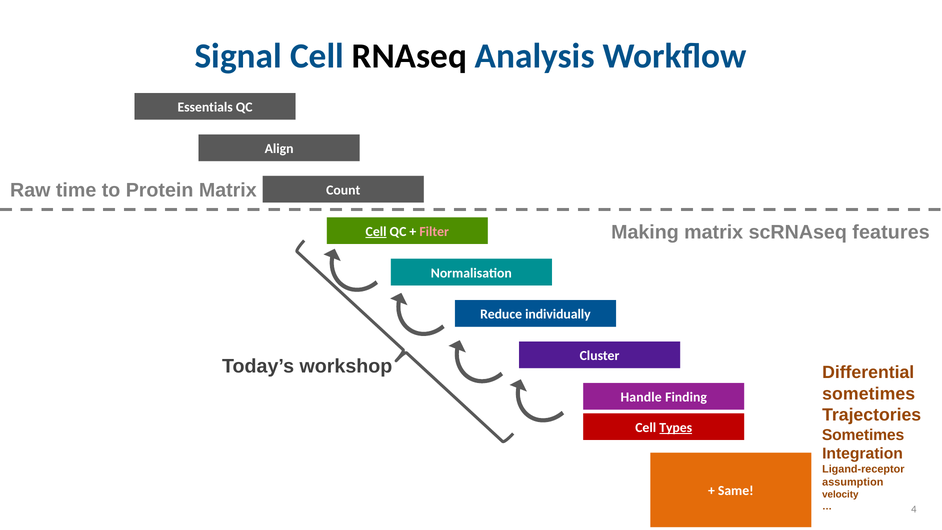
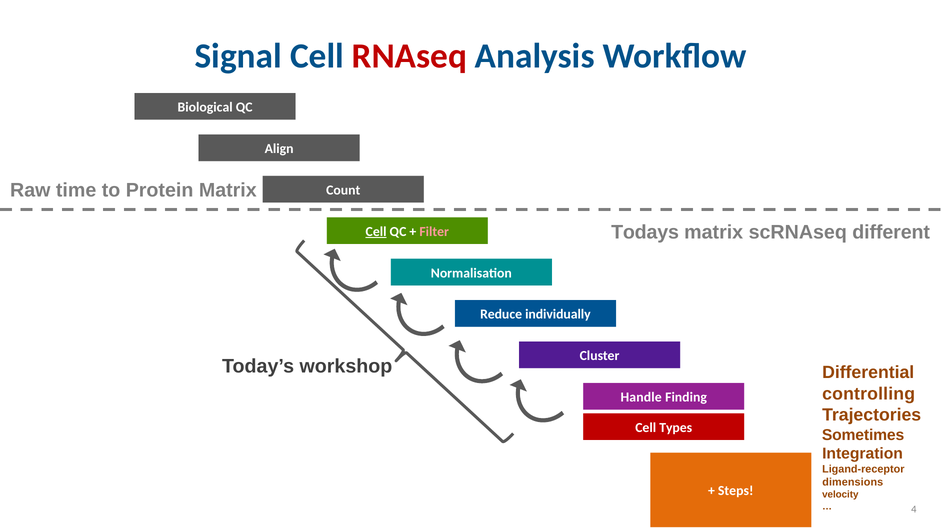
RNAseq colour: black -> red
Essentials: Essentials -> Biological
Making: Making -> Todays
features: features -> different
sometimes at (869, 394): sometimes -> controlling
Types underline: present -> none
assumption: assumption -> dimensions
Same: Same -> Steps
